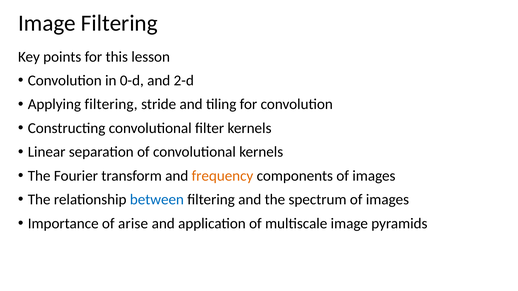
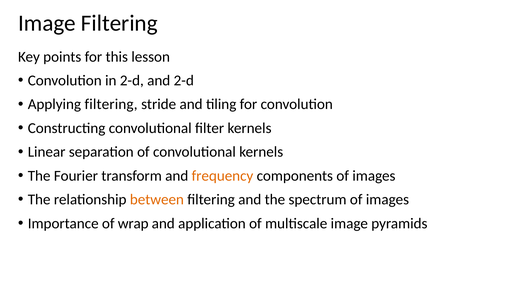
in 0-d: 0-d -> 2-d
between colour: blue -> orange
arise: arise -> wrap
